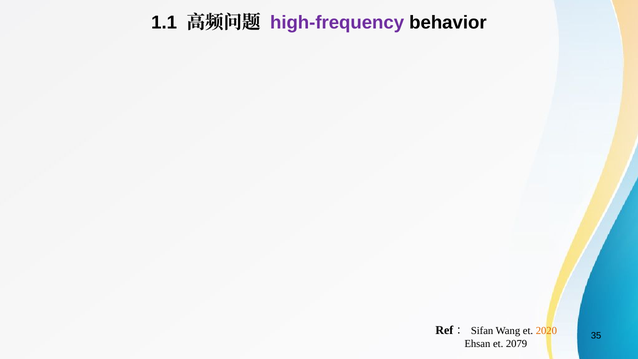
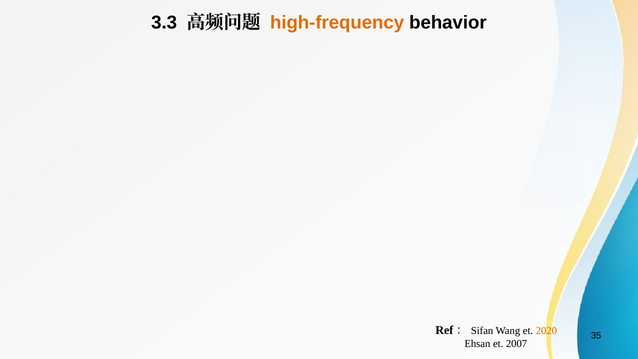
1.1: 1.1 -> 3.3
high-frequency colour: purple -> orange
2079: 2079 -> 2007
